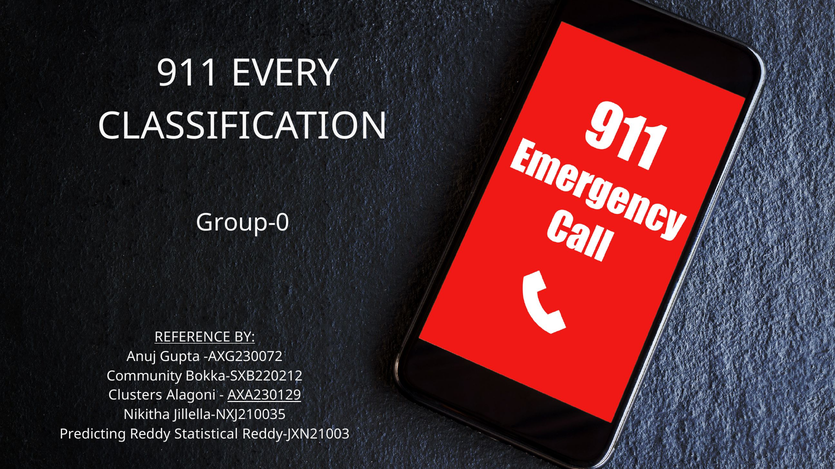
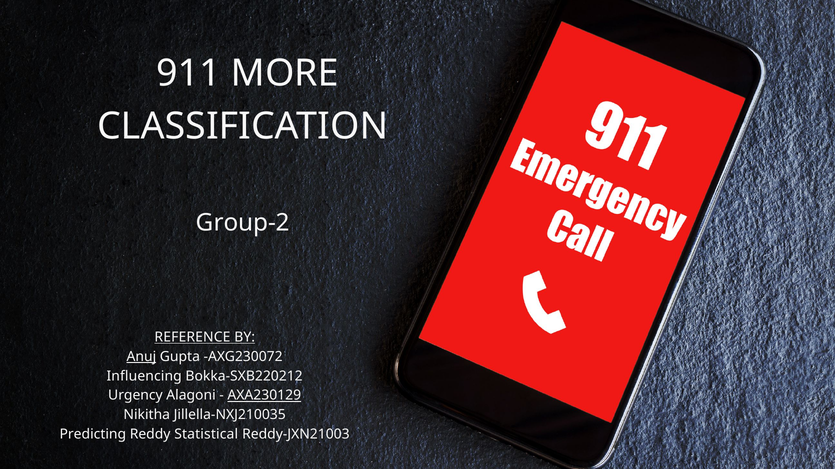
EVERY: EVERY -> MORE
Group-0: Group-0 -> Group-2
Anuj underline: none -> present
Community: Community -> Influencing
Clusters: Clusters -> Urgency
